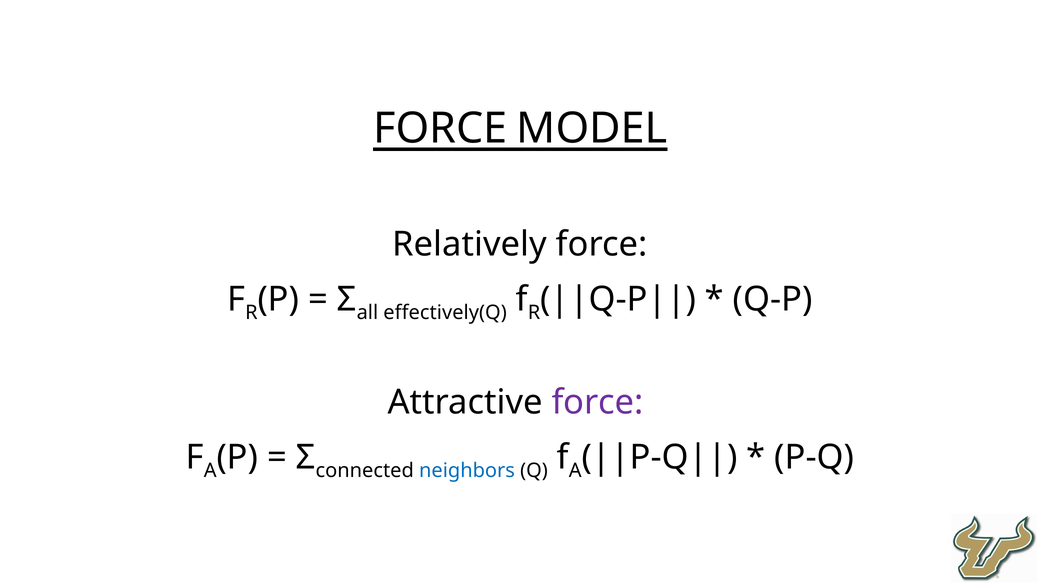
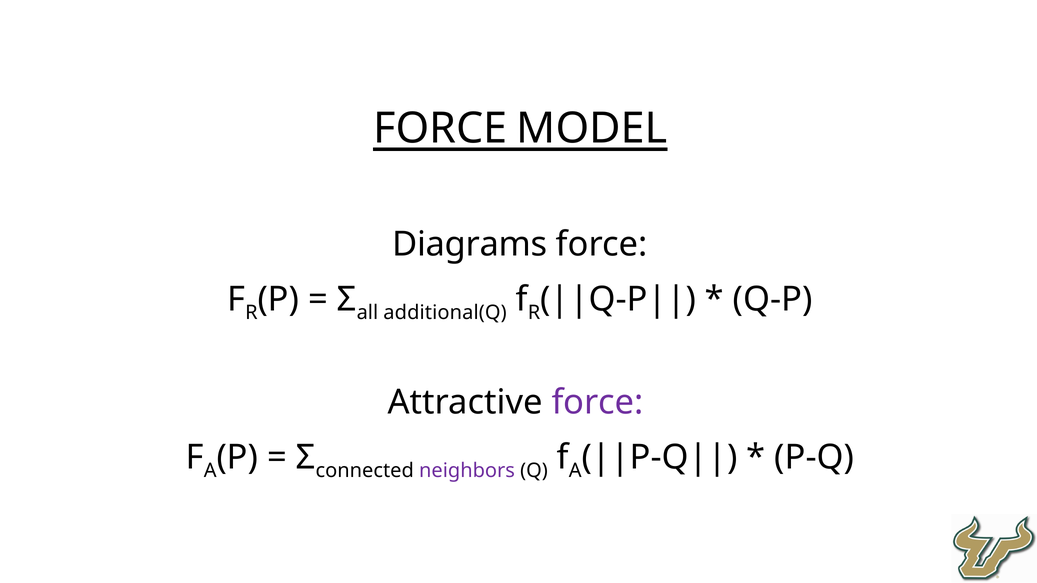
Relatively: Relatively -> Diagrams
effectively(Q: effectively(Q -> additional(Q
neighbors colour: blue -> purple
